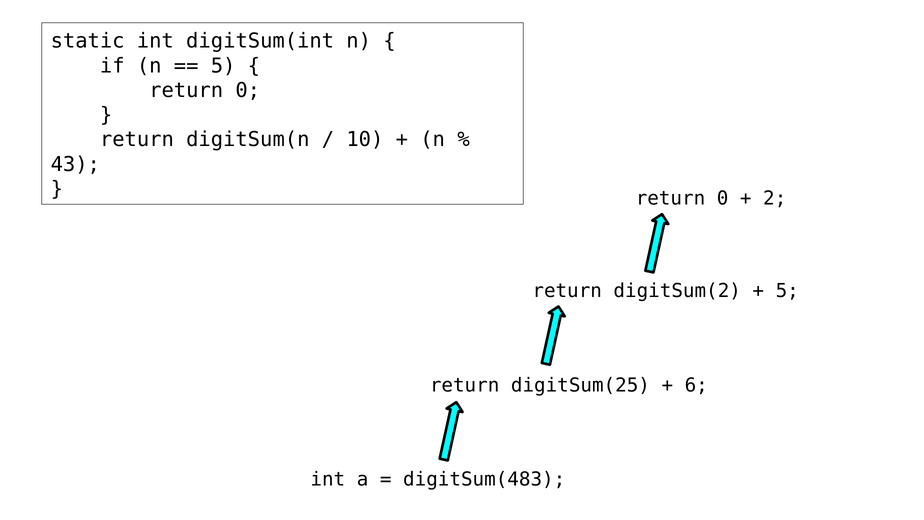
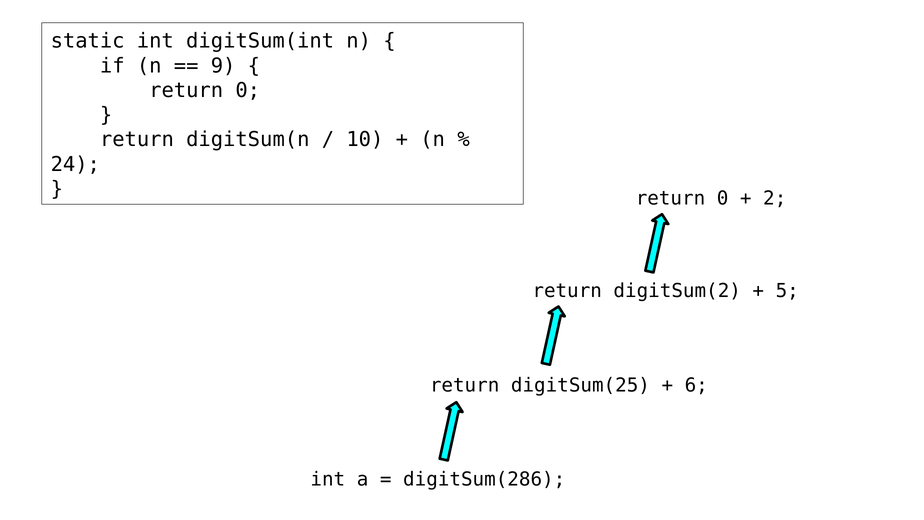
5 at (223, 66): 5 -> 9
43: 43 -> 24
digitSum(483: digitSum(483 -> digitSum(286
